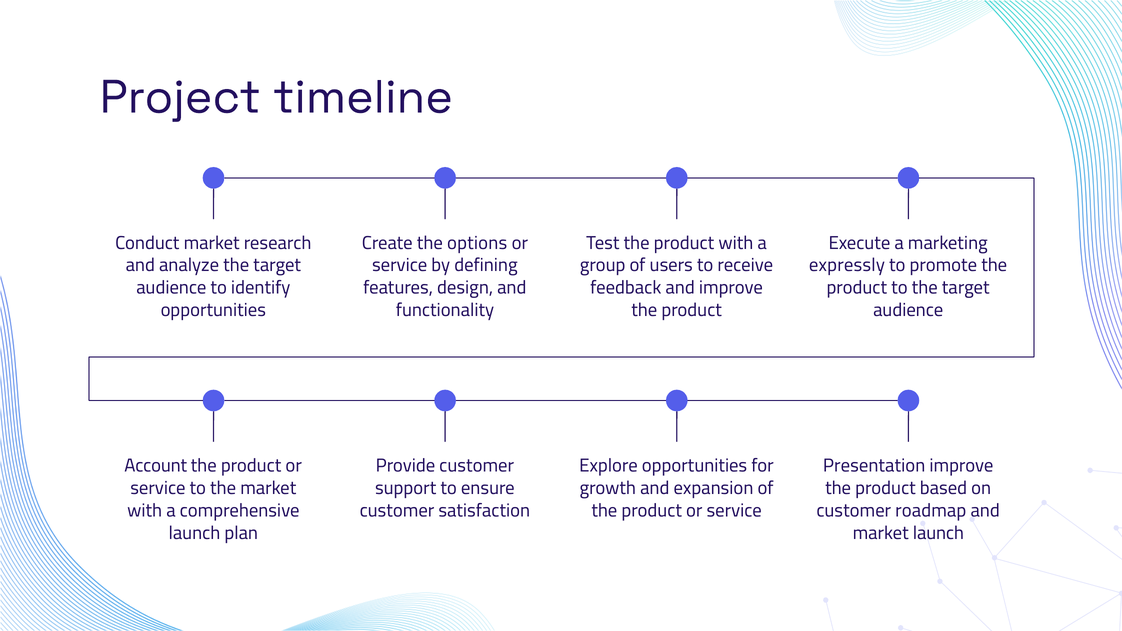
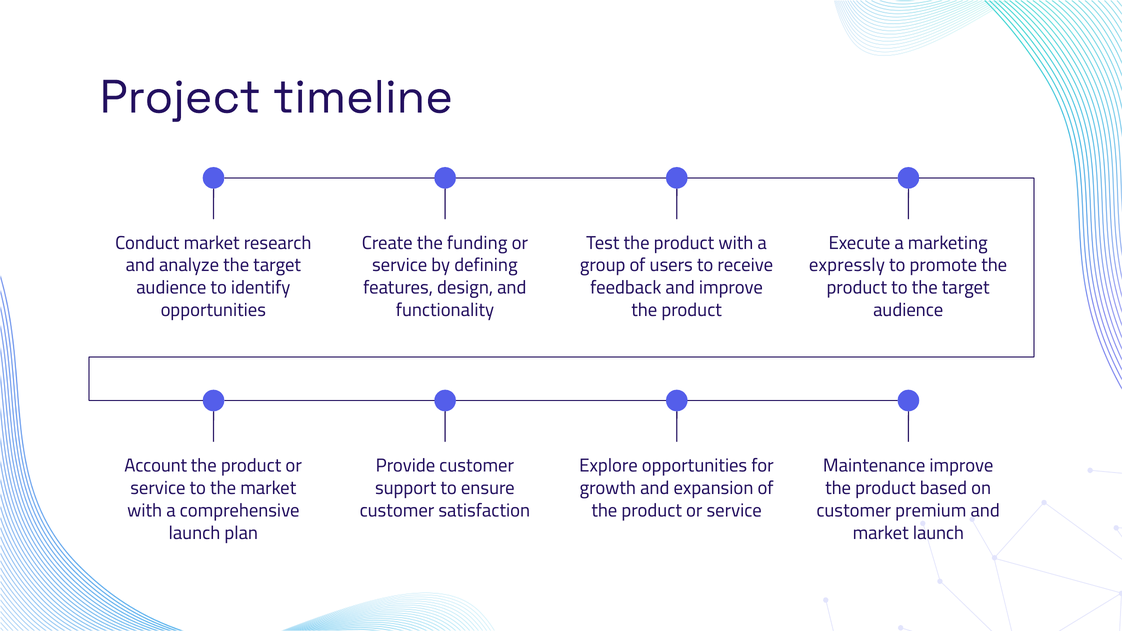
options: options -> funding
Presentation: Presentation -> Maintenance
roadmap: roadmap -> premium
